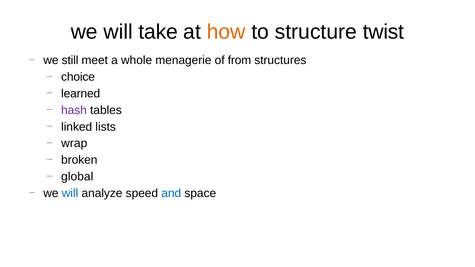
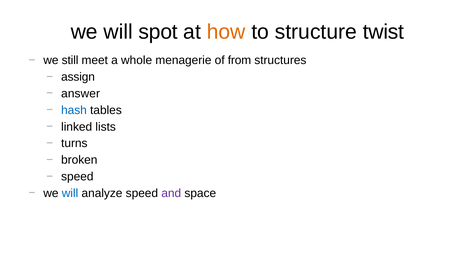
take: take -> spot
choice: choice -> assign
learned: learned -> answer
hash colour: purple -> blue
wrap: wrap -> turns
global at (77, 177): global -> speed
and colour: blue -> purple
